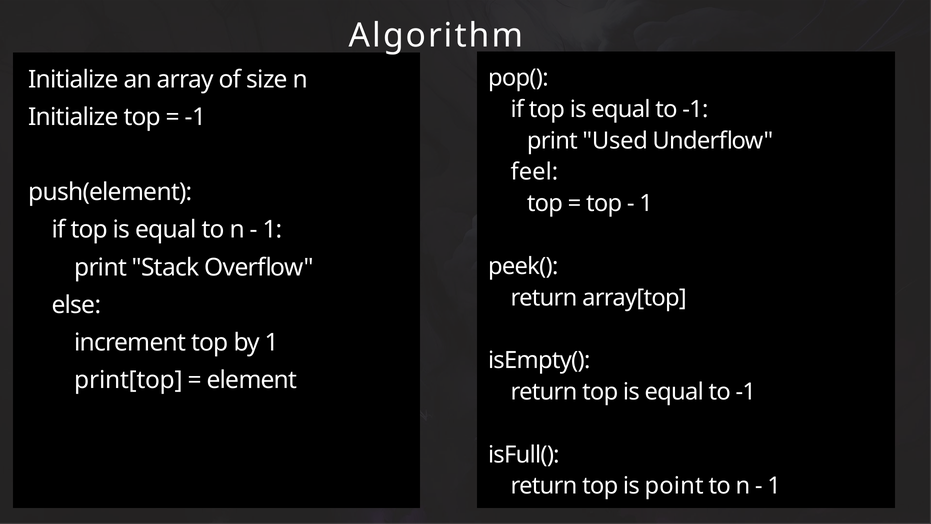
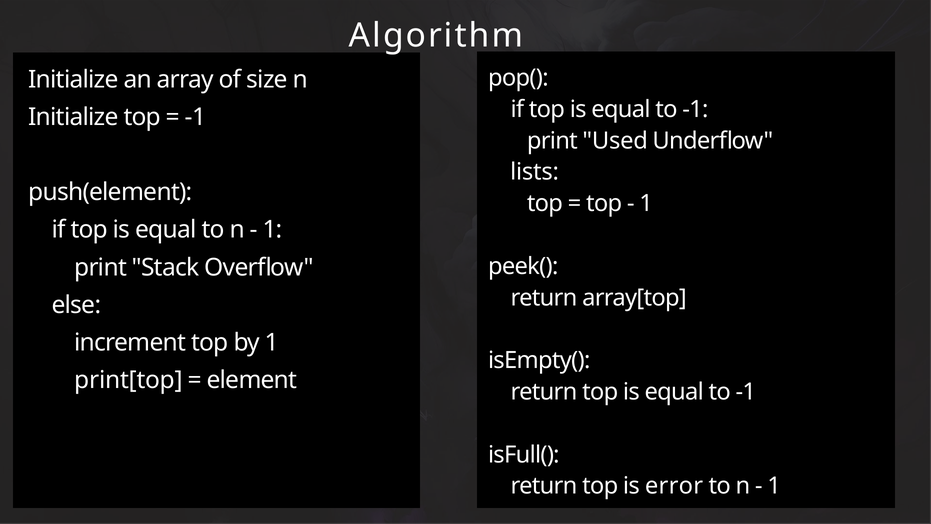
feel: feel -> lists
point: point -> error
